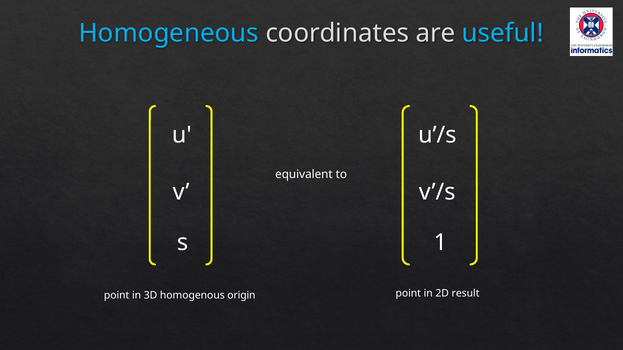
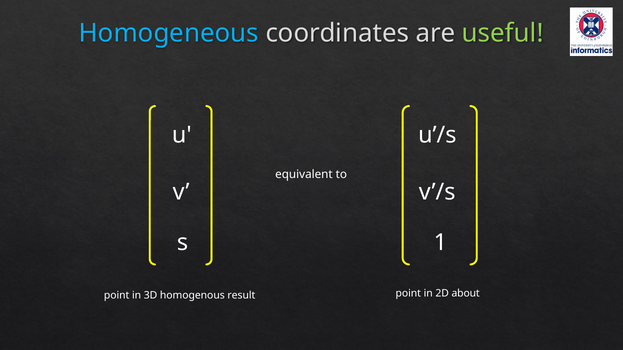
useful colour: light blue -> light green
origin: origin -> result
result: result -> about
